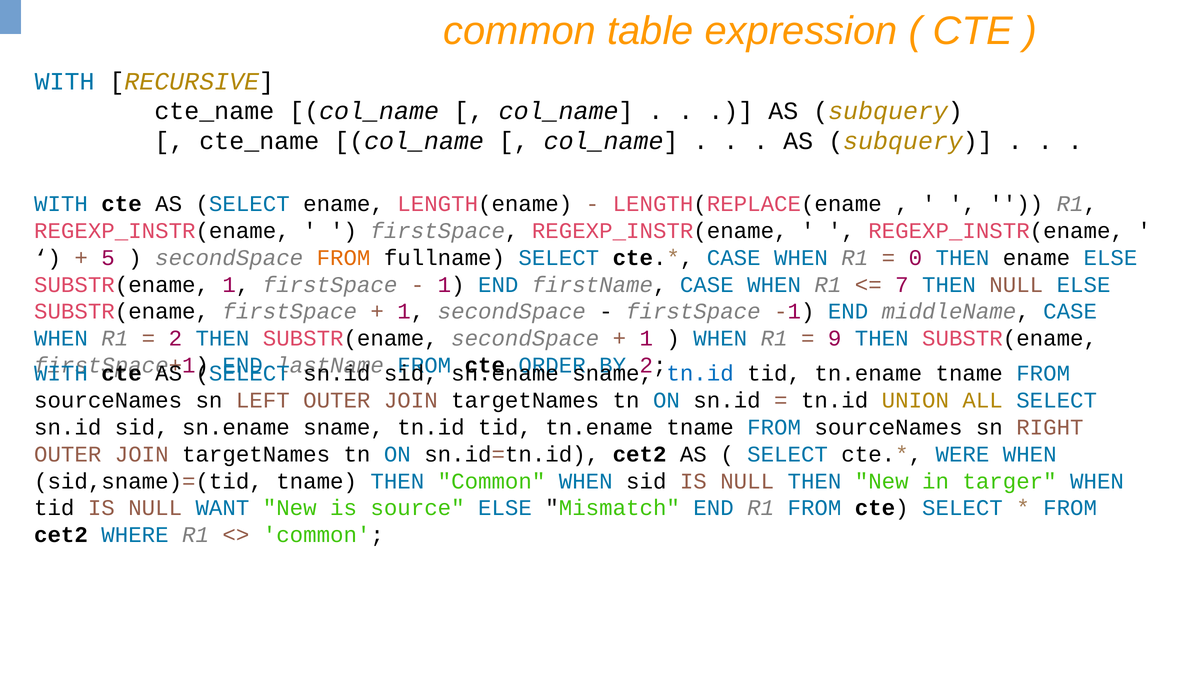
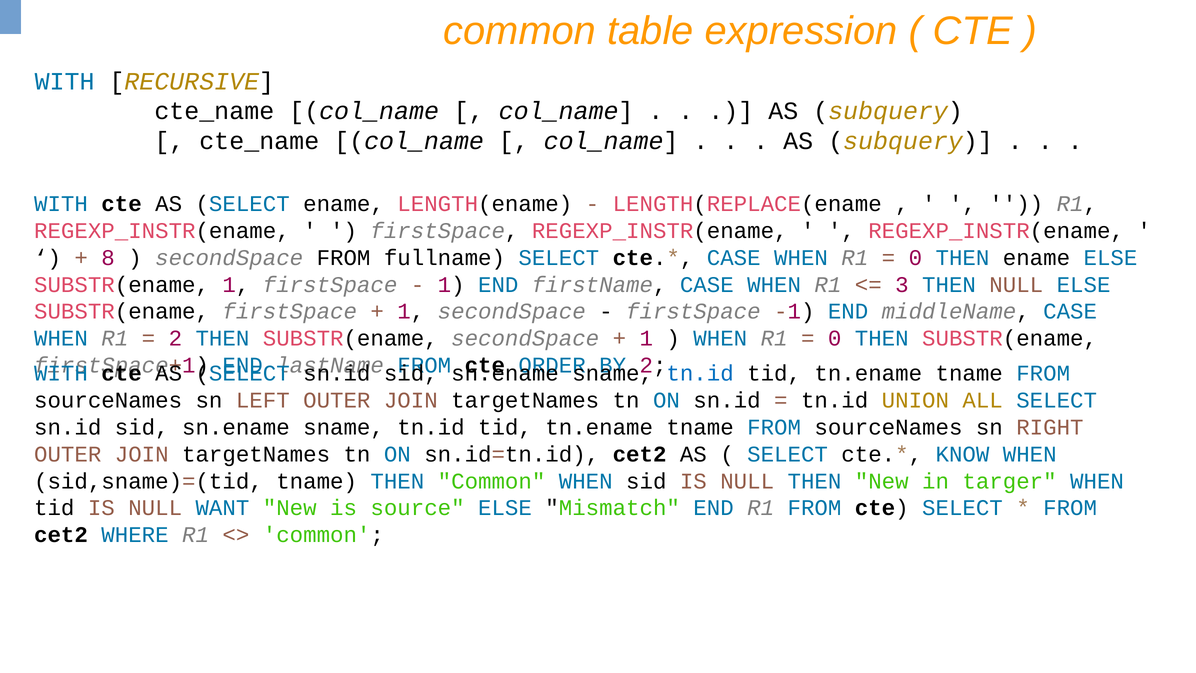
5: 5 -> 8
FROM at (344, 258) colour: orange -> black
7: 7 -> 3
9 at (835, 338): 9 -> 0
WERE: WERE -> KNOW
